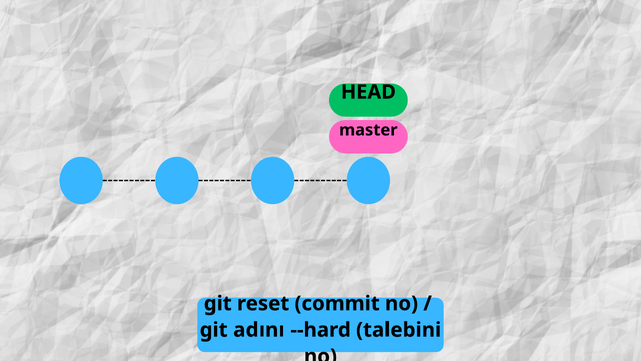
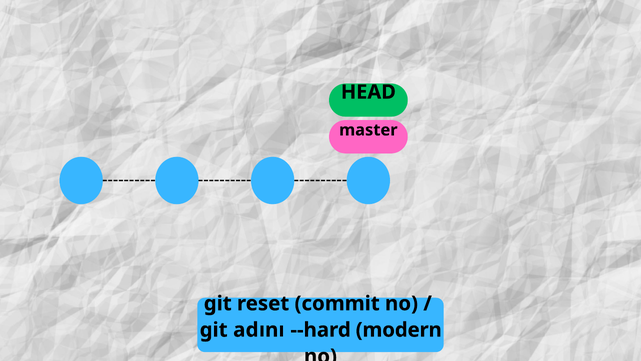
talebini: talebini -> modern
